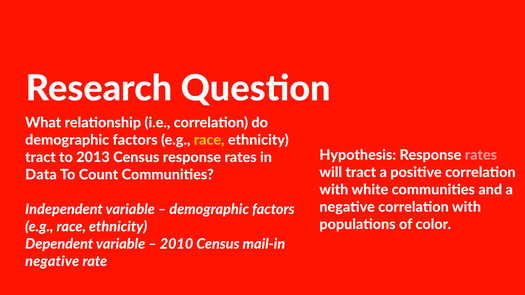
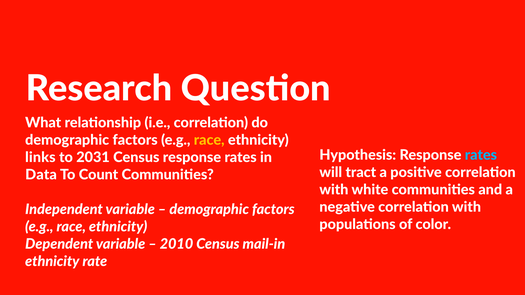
rates at (481, 155) colour: pink -> light blue
tract at (40, 158): tract -> links
2013: 2013 -> 2031
negative at (52, 262): negative -> ethnicity
